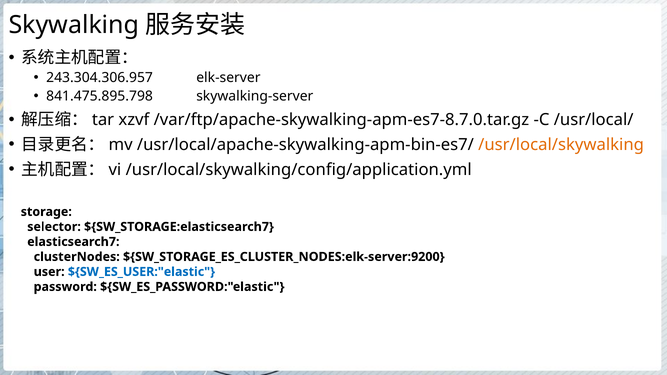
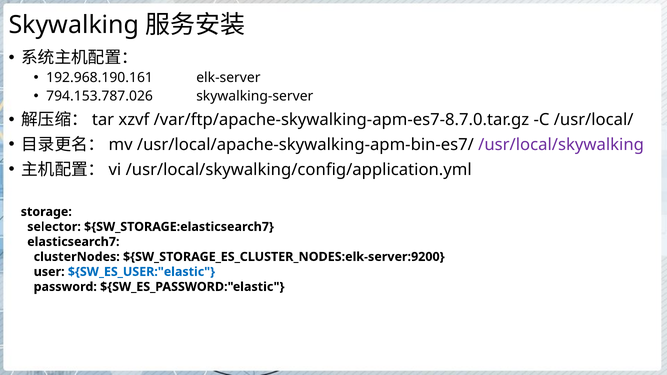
243.304.306.957: 243.304.306.957 -> 192.968.190.161
841.475.895.798: 841.475.895.798 -> 794.153.787.026
/usr/local/skywalking colour: orange -> purple
